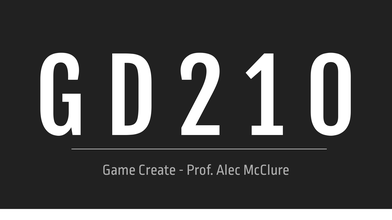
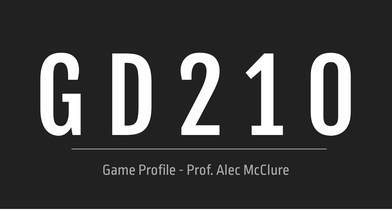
Create: Create -> Profile
